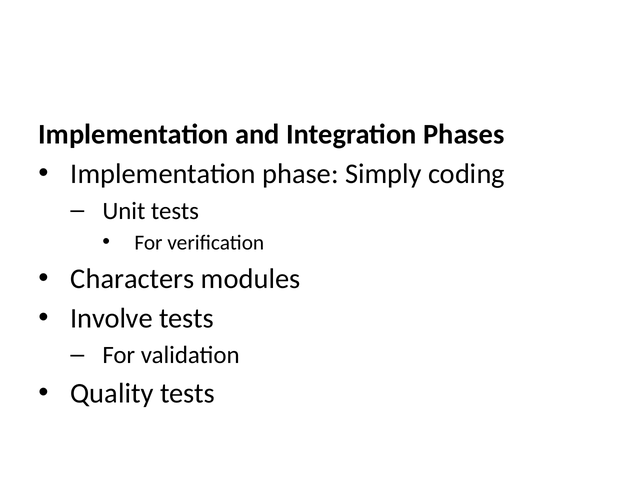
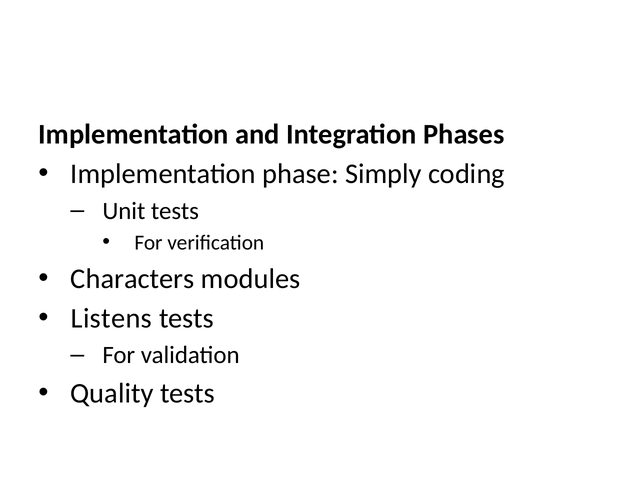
Involve: Involve -> Listens
